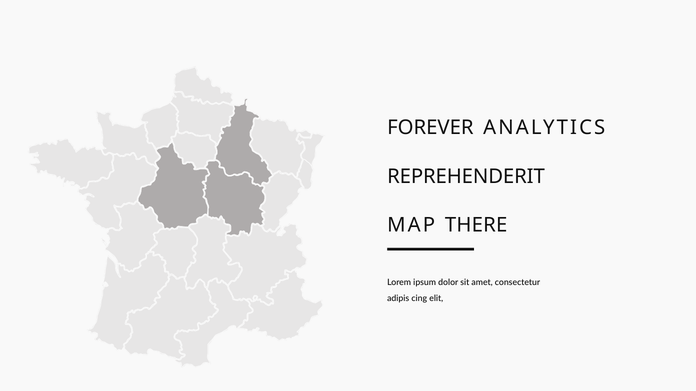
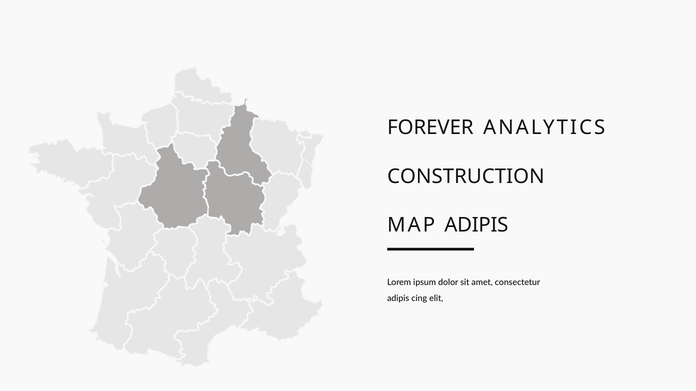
REPREHENDERIT: REPREHENDERIT -> CONSTRUCTION
MAP THERE: THERE -> ADIPIS
